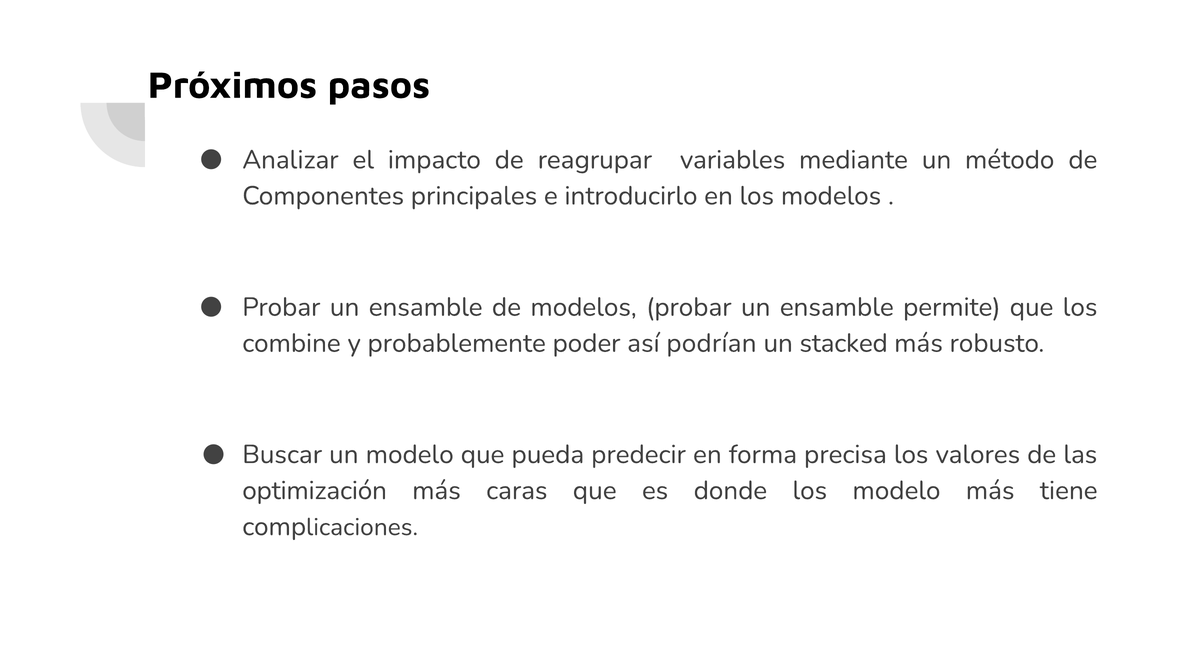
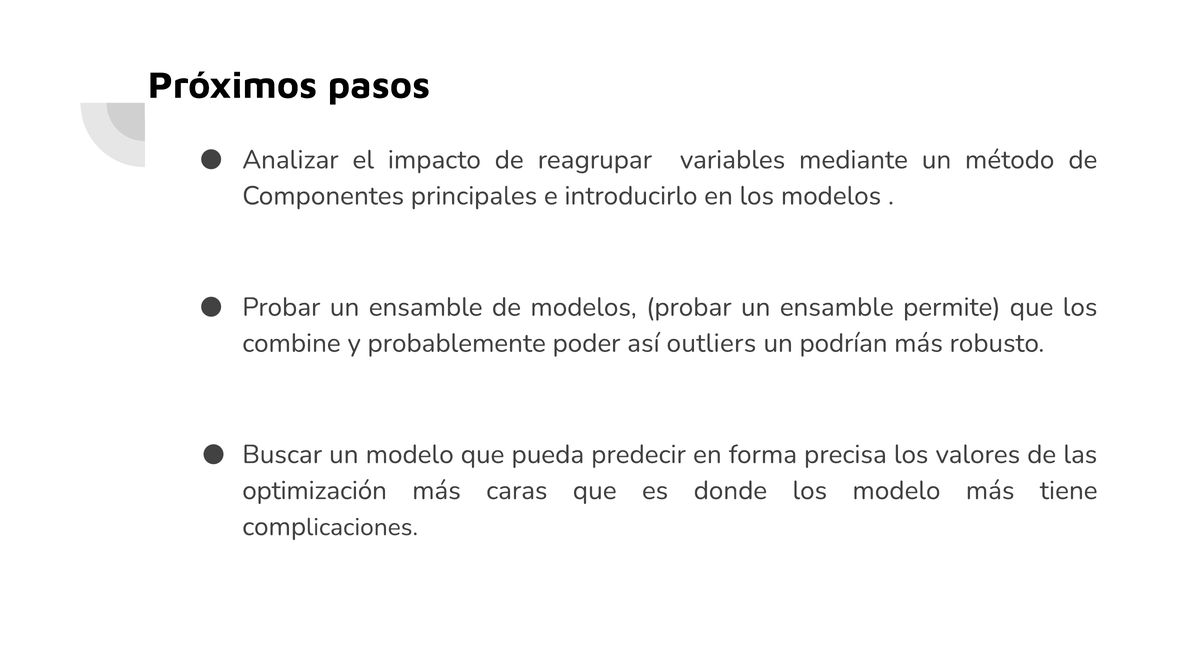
podrían: podrían -> outliers
stacked: stacked -> podrían
